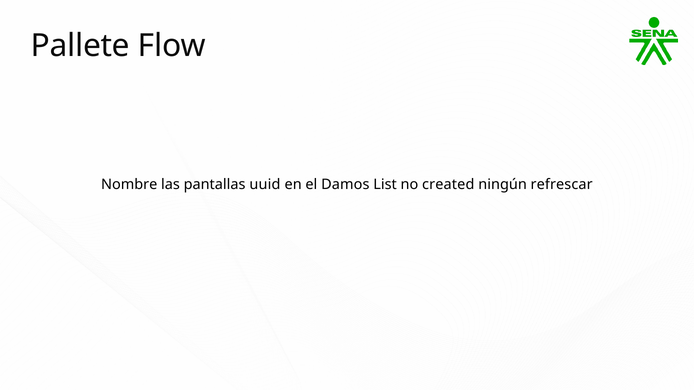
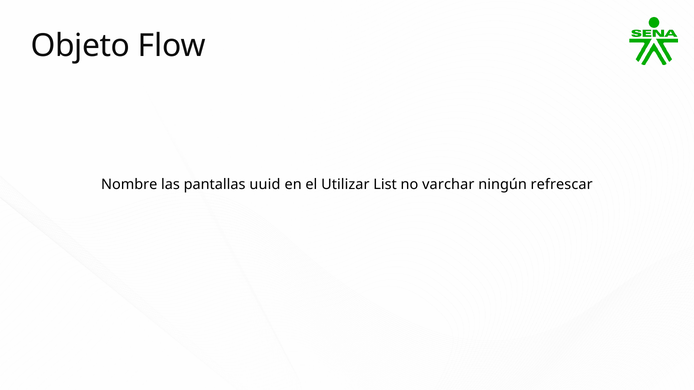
Pallete: Pallete -> Objeto
Damos: Damos -> Utilizar
created: created -> varchar
